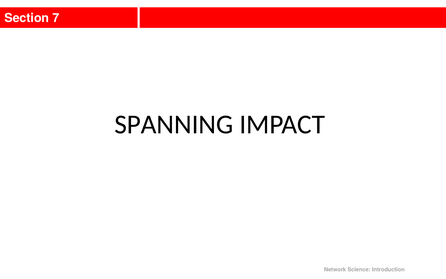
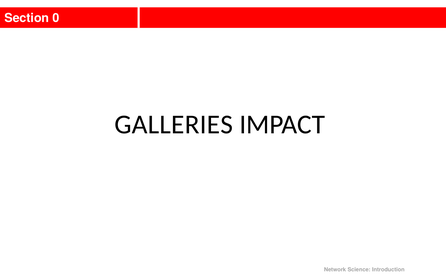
7: 7 -> 0
SPANNING: SPANNING -> GALLERIES
